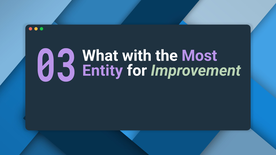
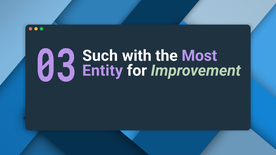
What: What -> Such
